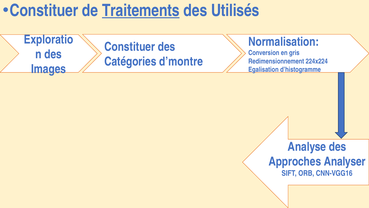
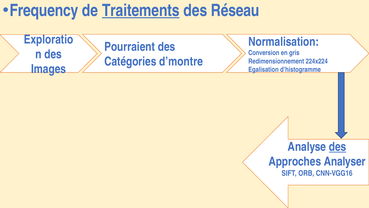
Constituer at (44, 10): Constituer -> Frequency
Utilisés: Utilisés -> Réseau
Constituer at (130, 47): Constituer -> Pourraient
des at (338, 147) underline: none -> present
